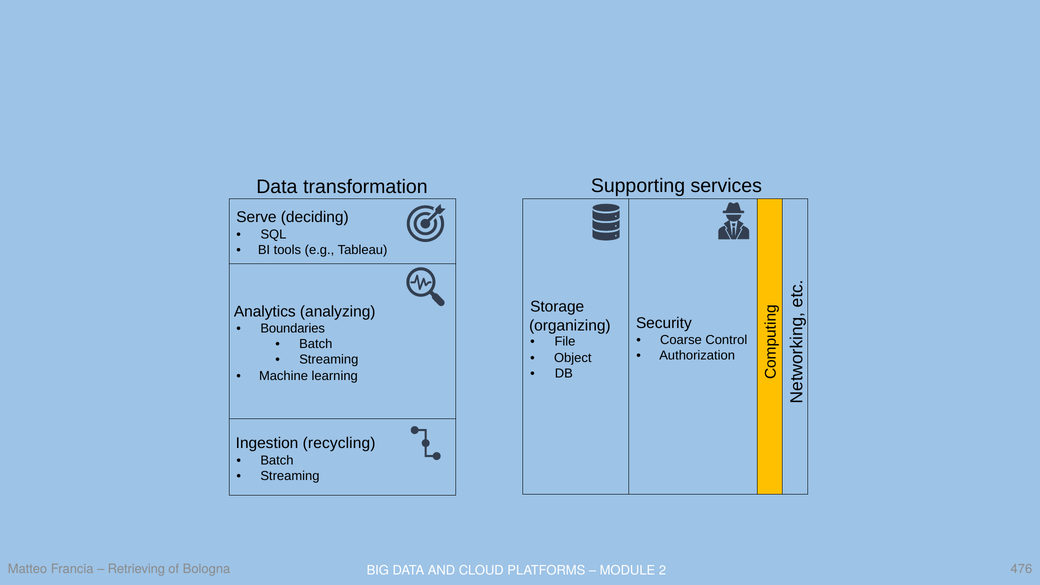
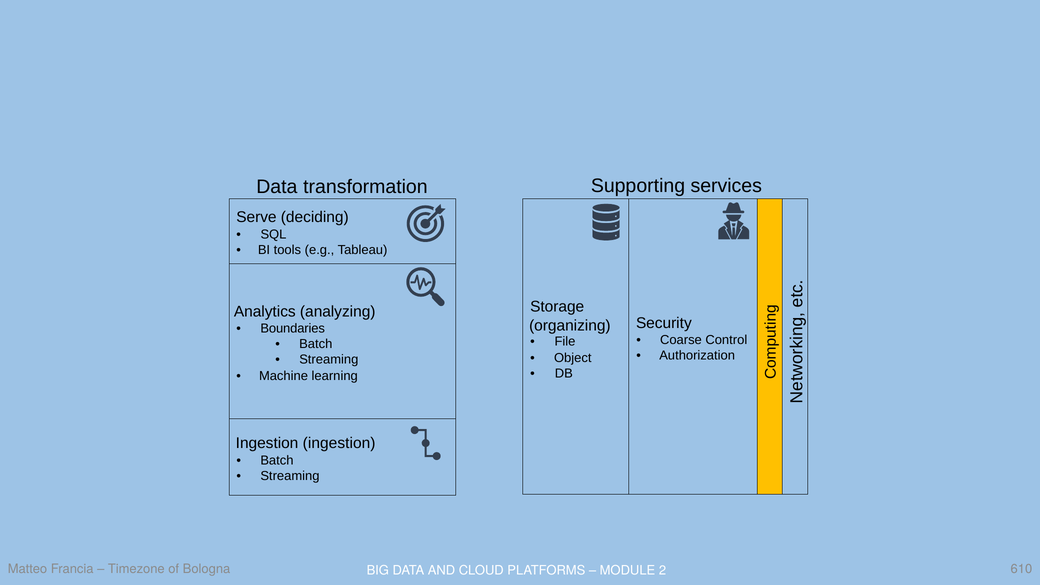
Ingestion recycling: recycling -> ingestion
Retrieving: Retrieving -> Timezone
476: 476 -> 610
